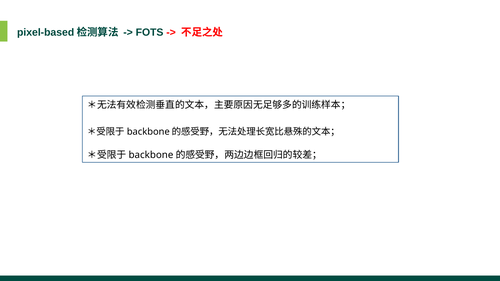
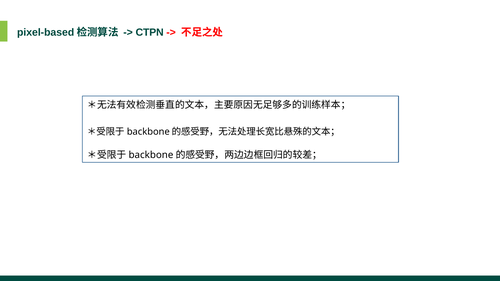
FOTS: FOTS -> CTPN
